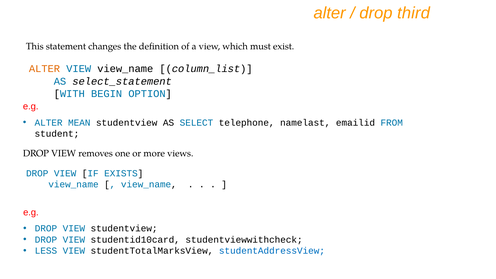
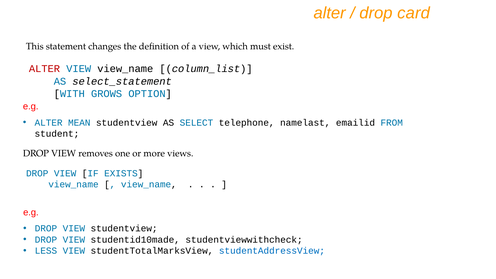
third: third -> card
ALTER at (45, 69) colour: orange -> red
BEGIN: BEGIN -> GROWS
studentid10card: studentid10card -> studentid10made
